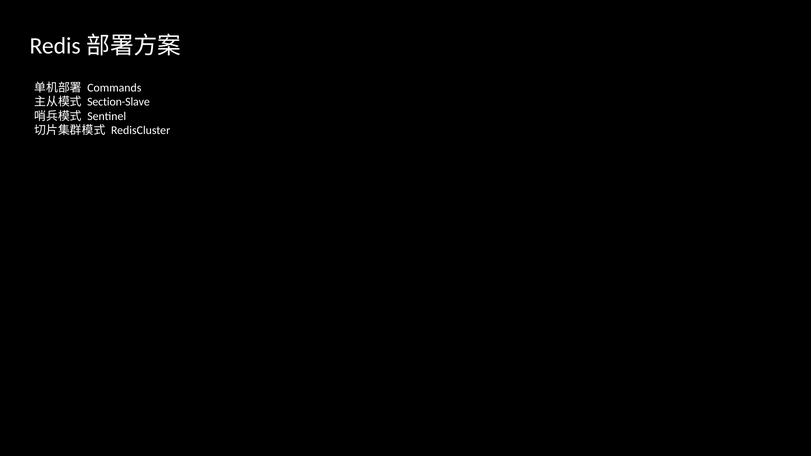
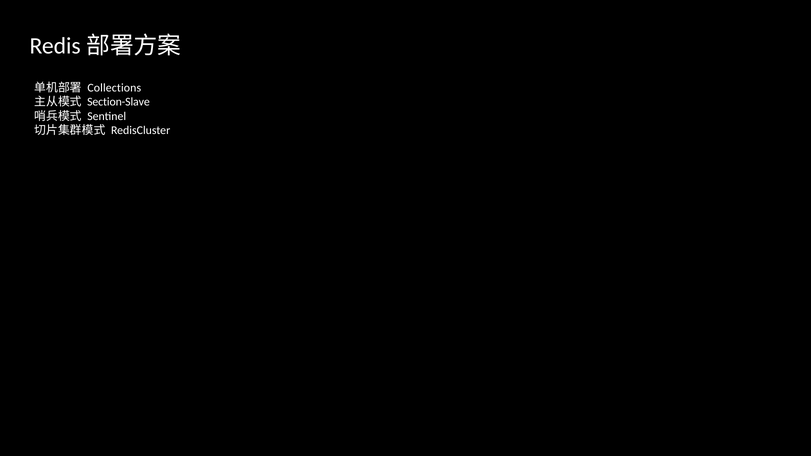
Commands: Commands -> Collections
